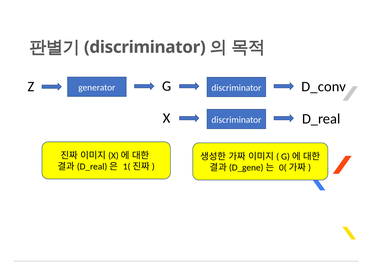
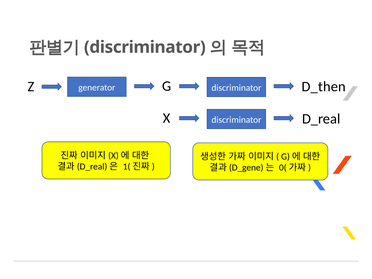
D_conv: D_conv -> D_then
